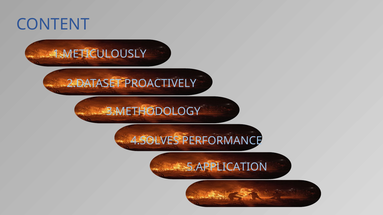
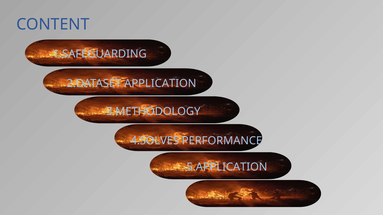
1.METICULOUSLY: 1.METICULOUSLY -> 1.SAFEGUARDING
PROACTIVELY: PROACTIVELY -> APPLICATION
